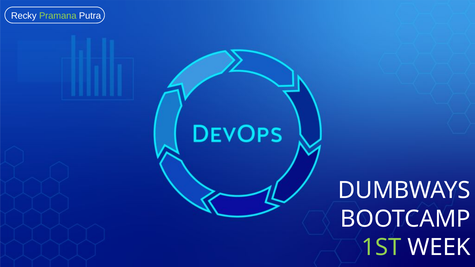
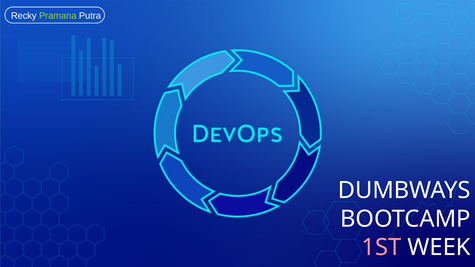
1ST colour: light green -> pink
